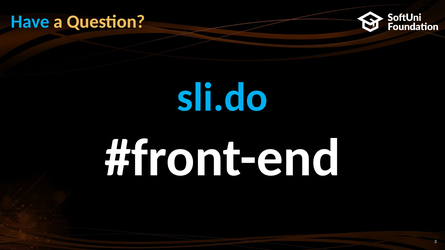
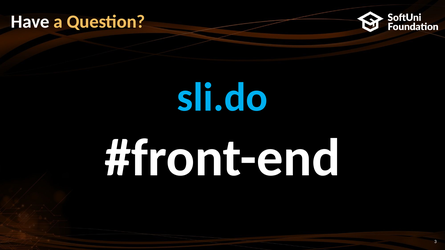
Have colour: light blue -> white
